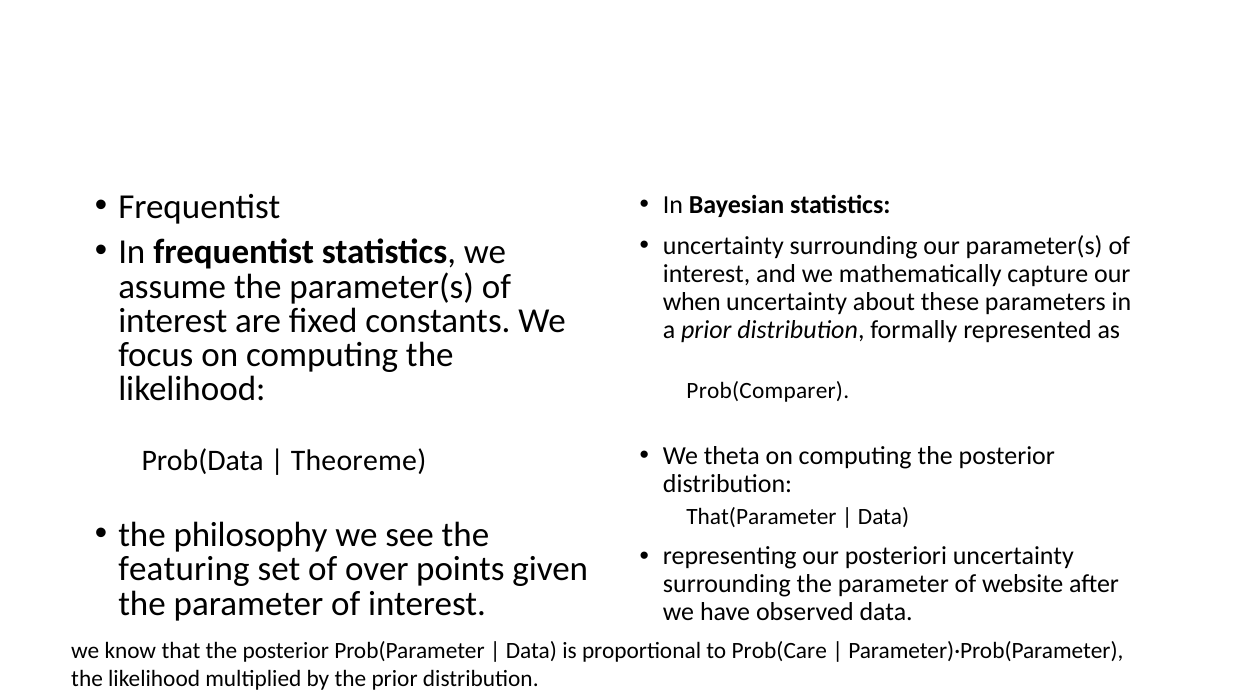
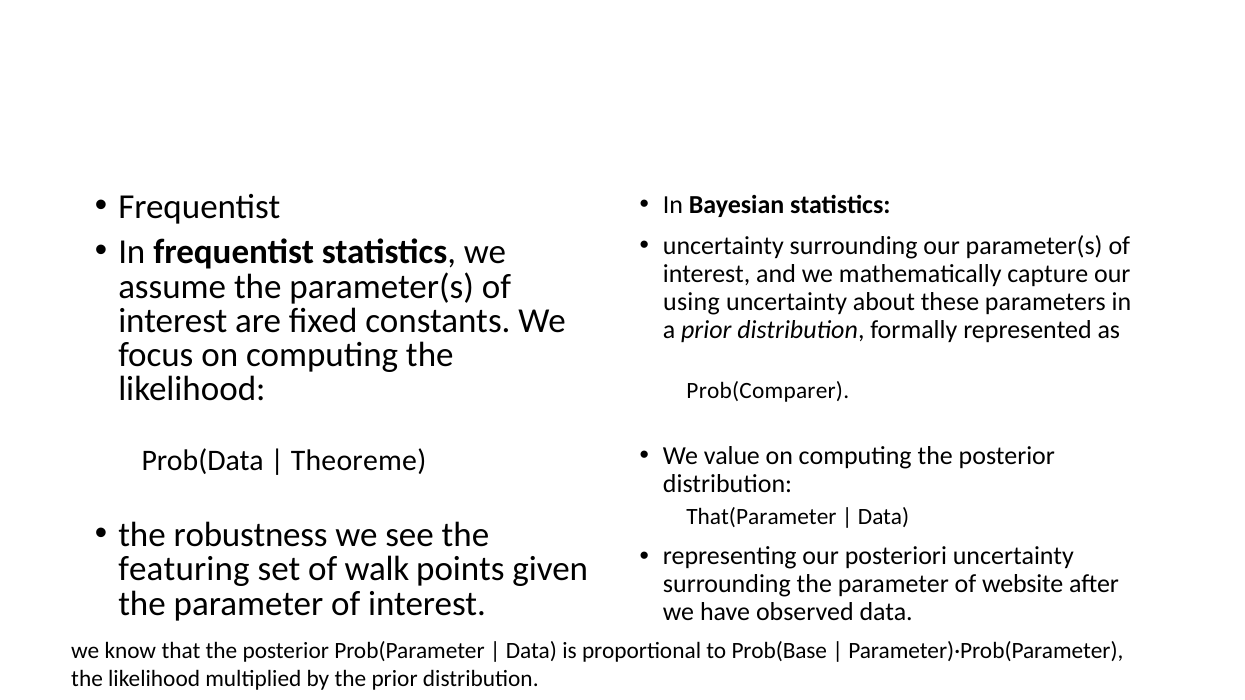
when: when -> using
theta: theta -> value
philosophy: philosophy -> robustness
over: over -> walk
Prob(Care: Prob(Care -> Prob(Base
